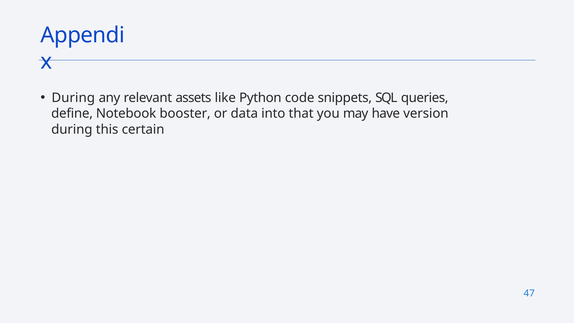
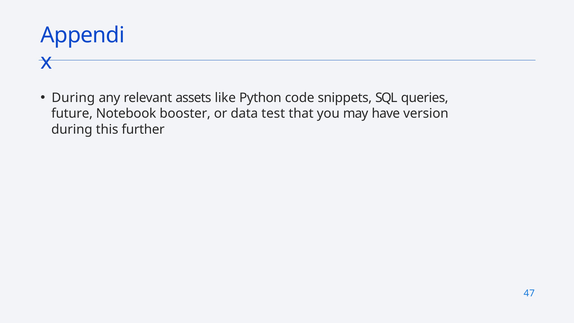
define: define -> future
into: into -> test
certain: certain -> further
